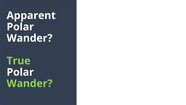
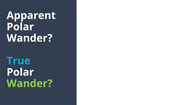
True colour: light green -> light blue
